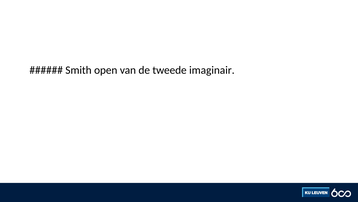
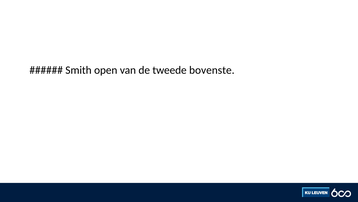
imaginair: imaginair -> bovenste
